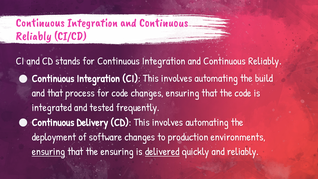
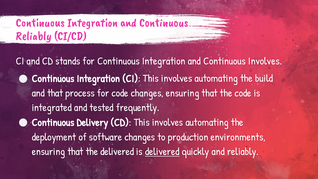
Reliably at (265, 61): Reliably -> Involves
ensuring at (48, 152) underline: present -> none
the ensuring: ensuring -> delivered
